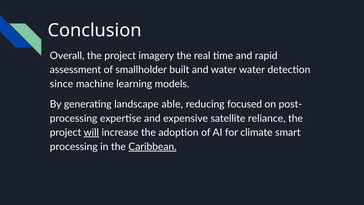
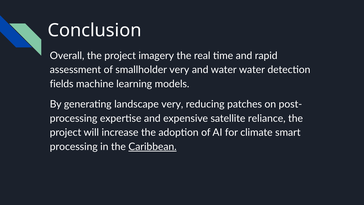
smallholder built: built -> very
since: since -> fields
landscape able: able -> very
focused: focused -> patches
will underline: present -> none
